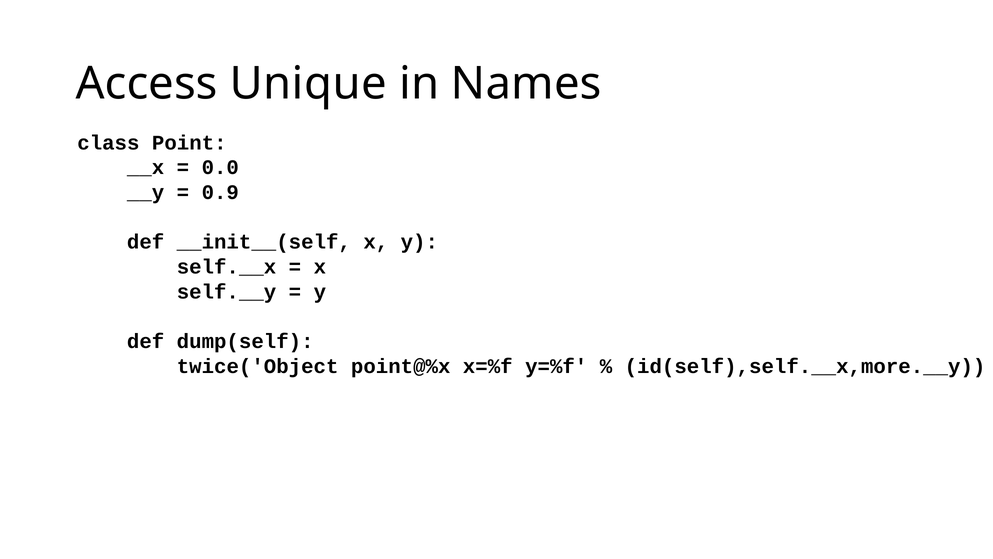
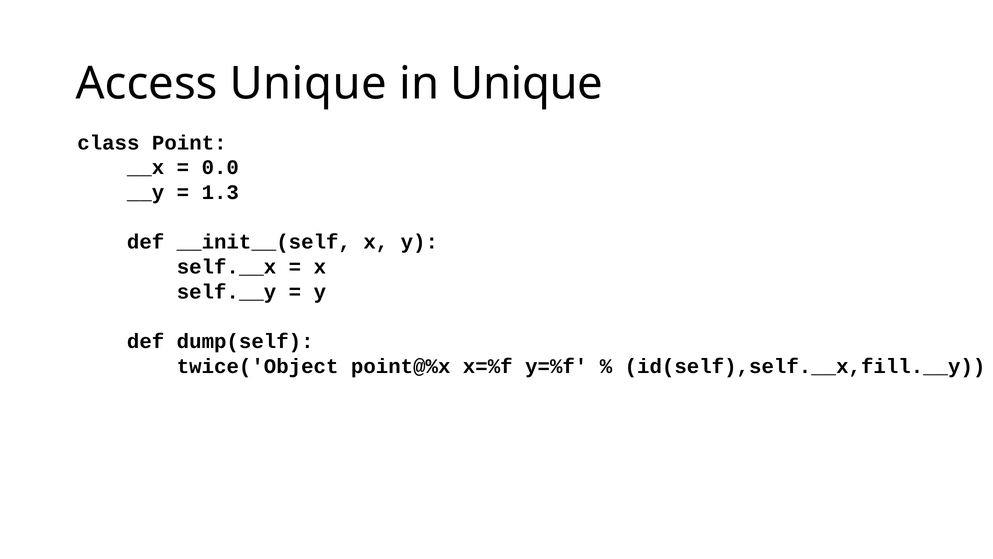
in Names: Names -> Unique
0.9: 0.9 -> 1.3
id(self),self.__x,more.__y: id(self),self.__x,more.__y -> id(self),self.__x,fill.__y
